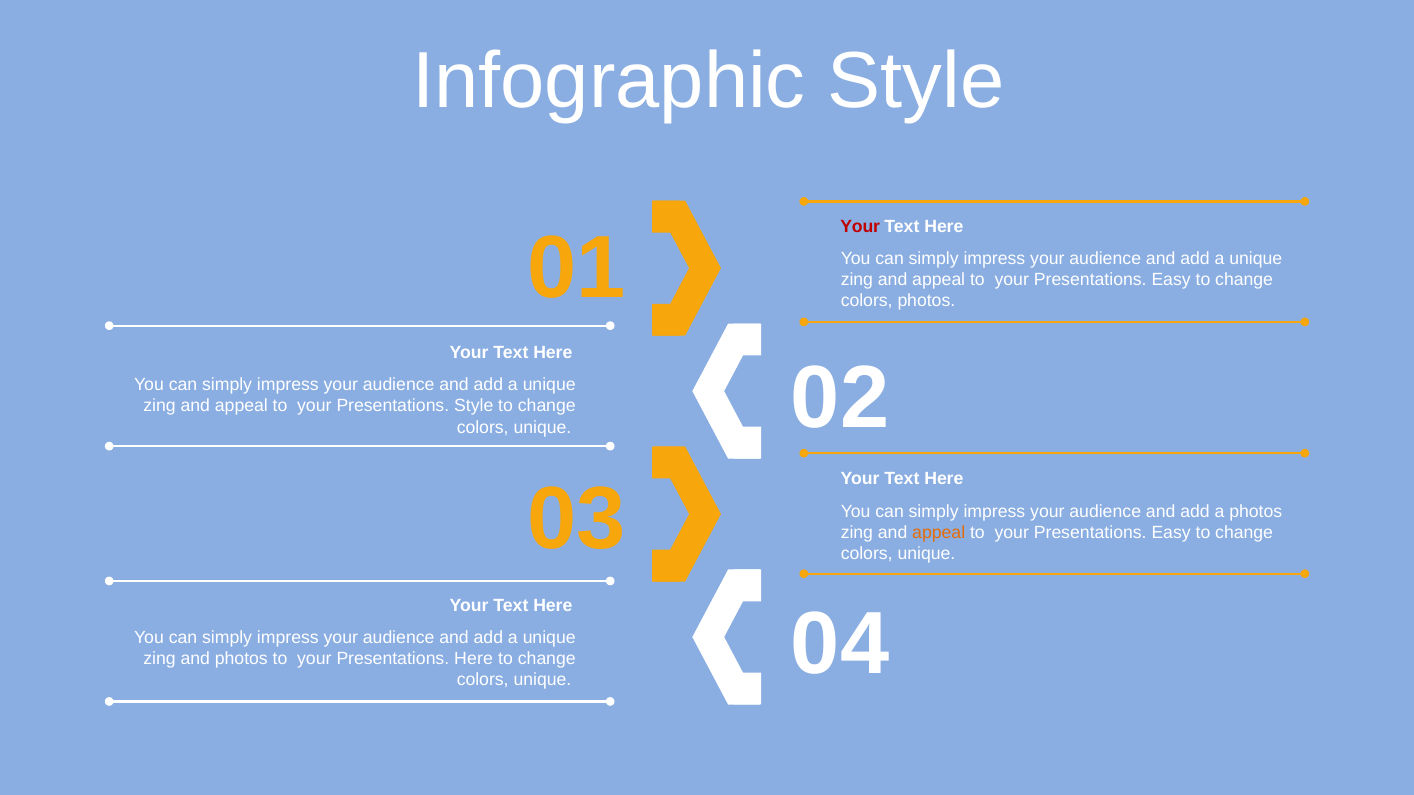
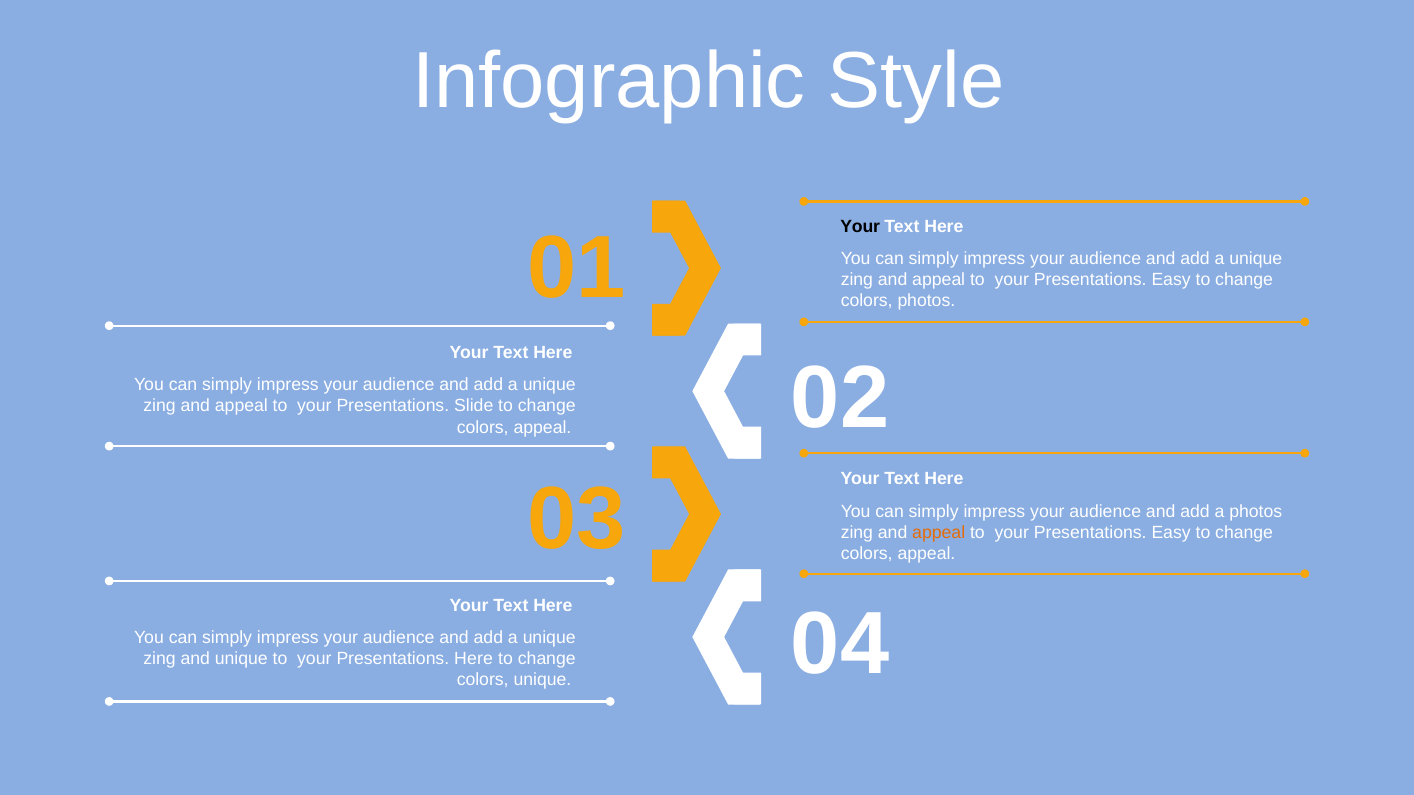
Your at (860, 227) colour: red -> black
Presentations Style: Style -> Slide
unique at (542, 428): unique -> appeal
unique at (926, 554): unique -> appeal
and photos: photos -> unique
